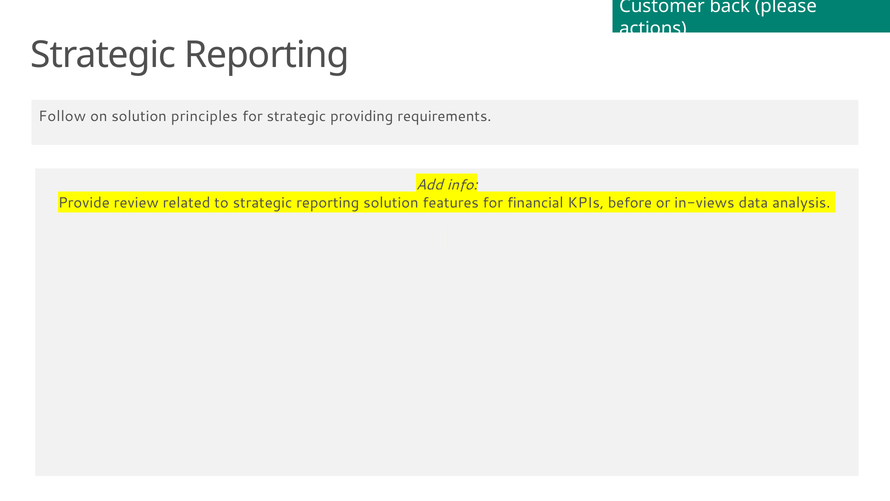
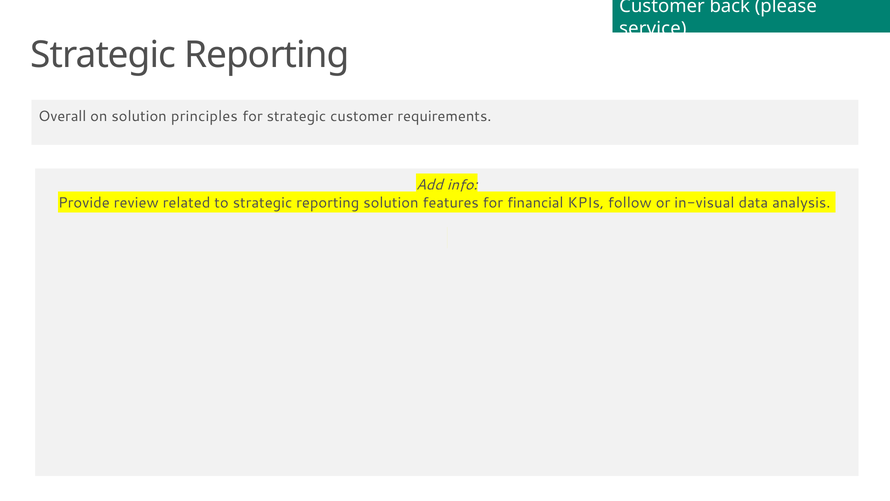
actions: actions -> service
Follow: Follow -> Overall
strategic providing: providing -> customer
before: before -> follow
in-views: in-views -> in-visual
